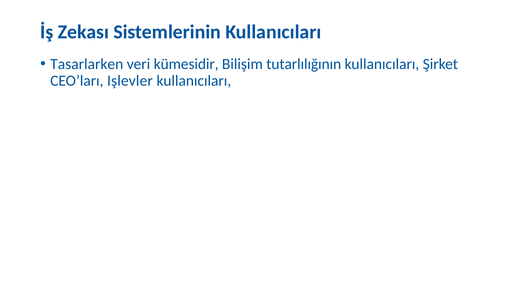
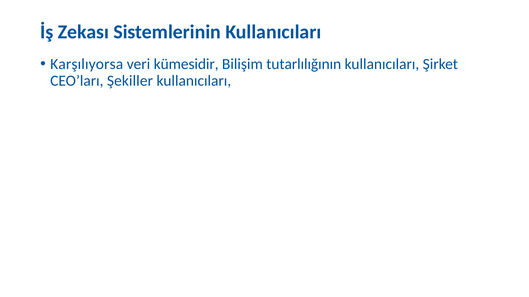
Tasarlarken: Tasarlarken -> Karşılıyorsa
Işlevler: Işlevler -> Şekiller
